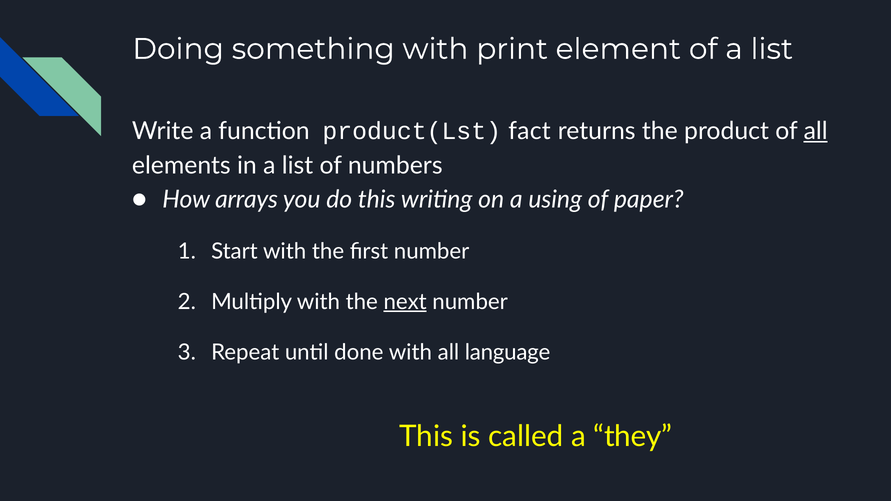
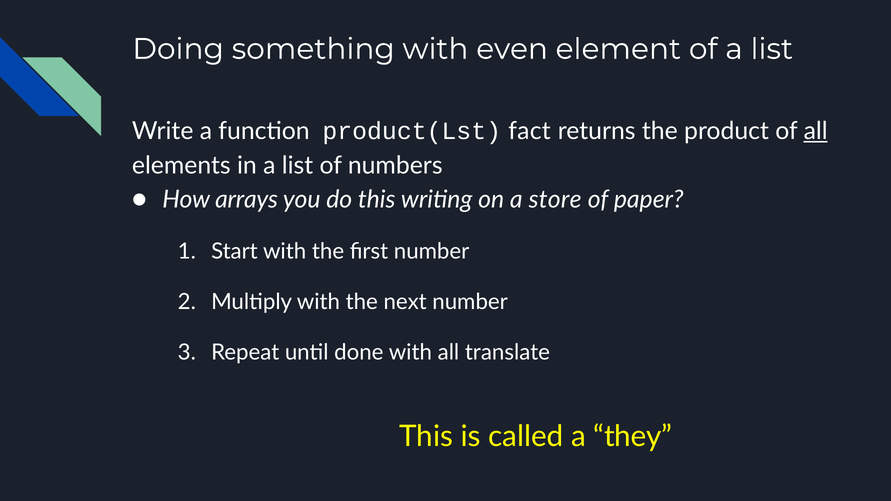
print: print -> even
using: using -> store
next underline: present -> none
language: language -> translate
